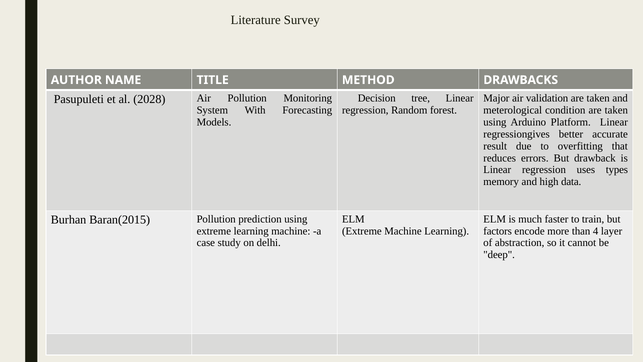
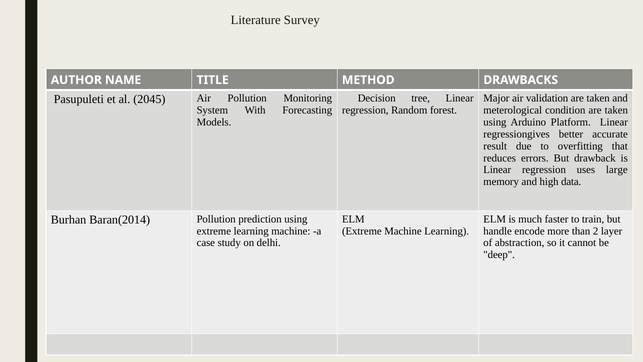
2028: 2028 -> 2045
types: types -> large
Baran(2015: Baran(2015 -> Baran(2014
factors: factors -> handle
4: 4 -> 2
